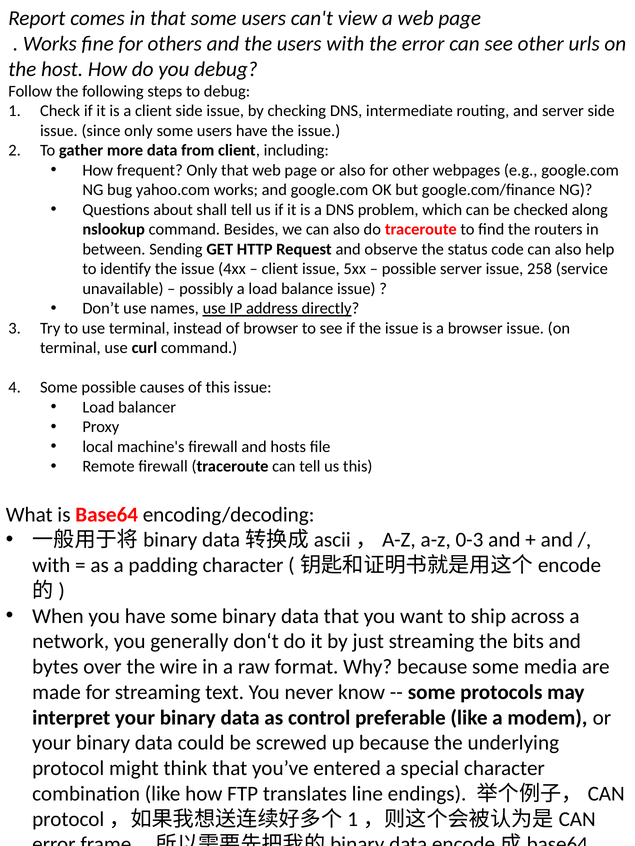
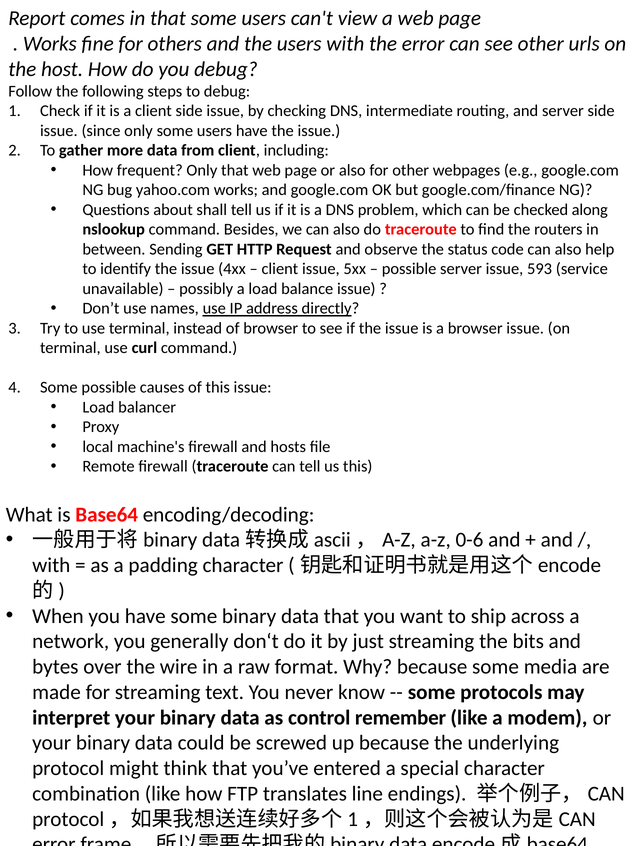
258: 258 -> 593
0-3: 0-3 -> 0-6
preferable: preferable -> remember
